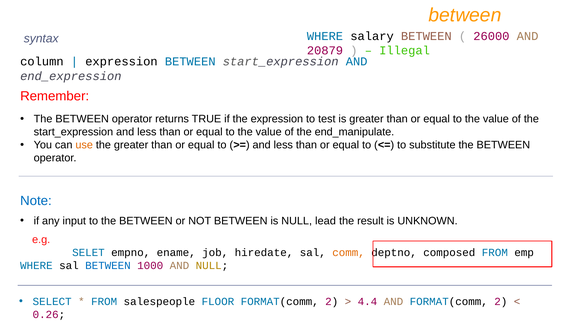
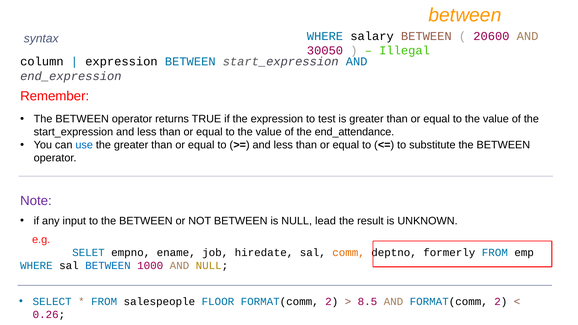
26000: 26000 -> 20600
20879: 20879 -> 30050
end_manipulate: end_manipulate -> end_attendance
use colour: orange -> blue
Note colour: blue -> purple
composed: composed -> formerly
4.4: 4.4 -> 8.5
